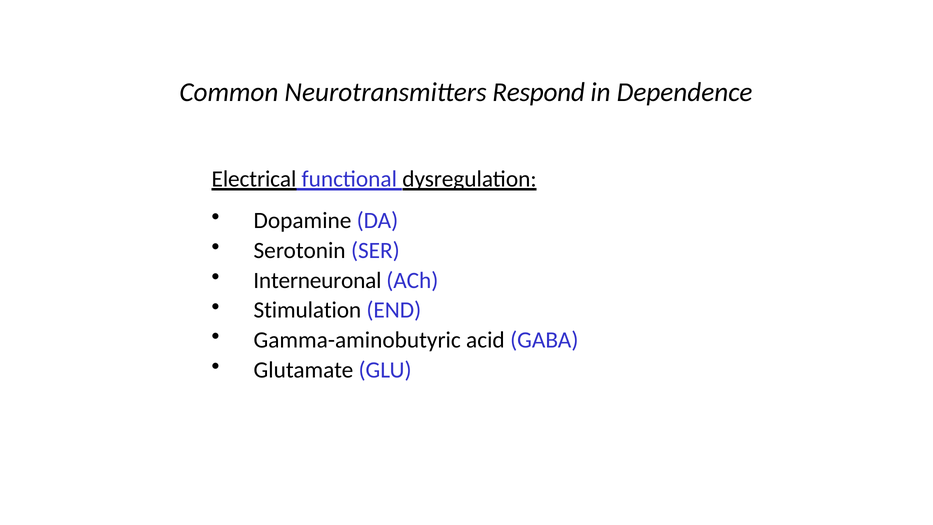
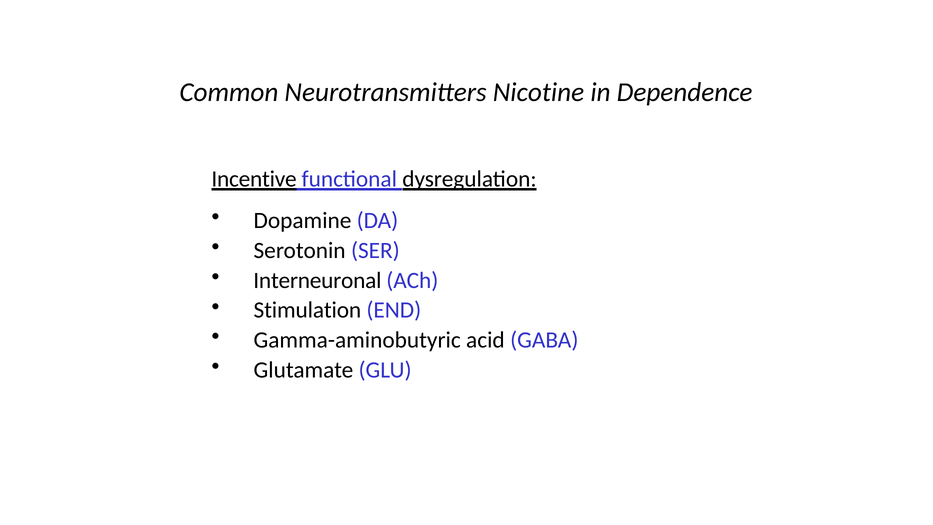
Respond: Respond -> Nicotine
Electrical: Electrical -> Incentive
